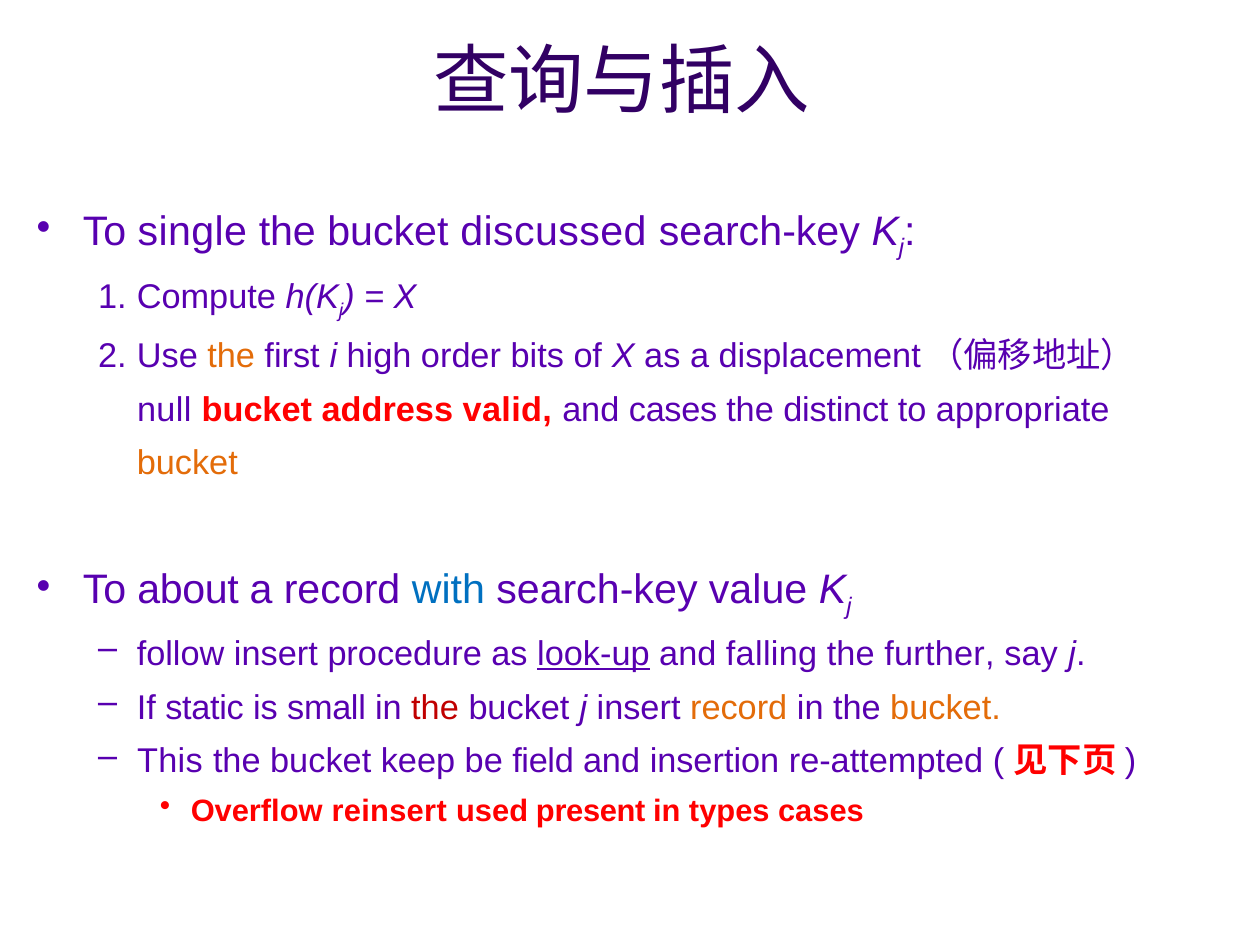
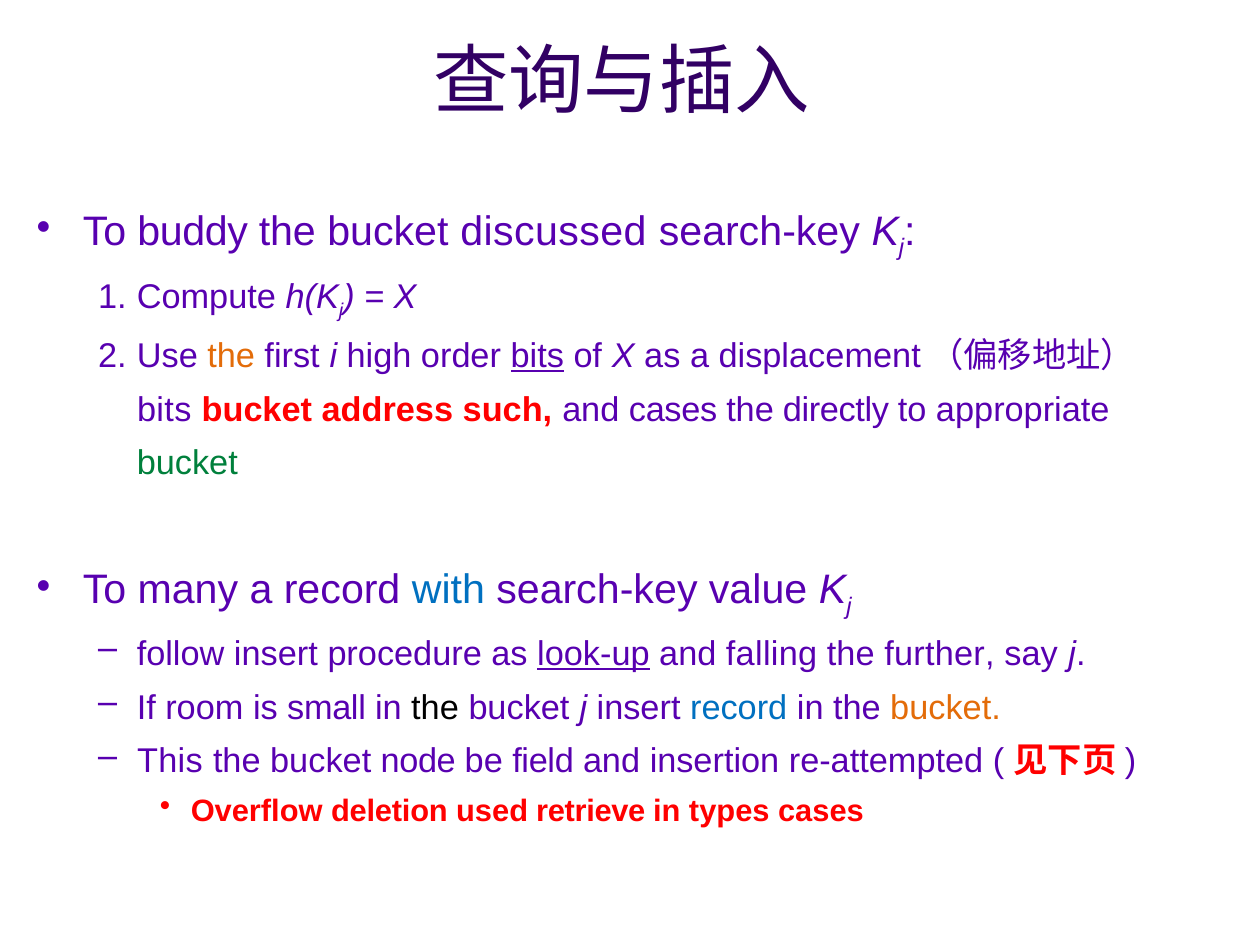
single: single -> buddy
bits at (537, 356) underline: none -> present
null at (164, 410): null -> bits
valid: valid -> such
distinct: distinct -> directly
bucket at (187, 463) colour: orange -> green
about: about -> many
static: static -> room
the at (435, 707) colour: red -> black
record at (739, 707) colour: orange -> blue
keep: keep -> node
reinsert: reinsert -> deletion
present: present -> retrieve
